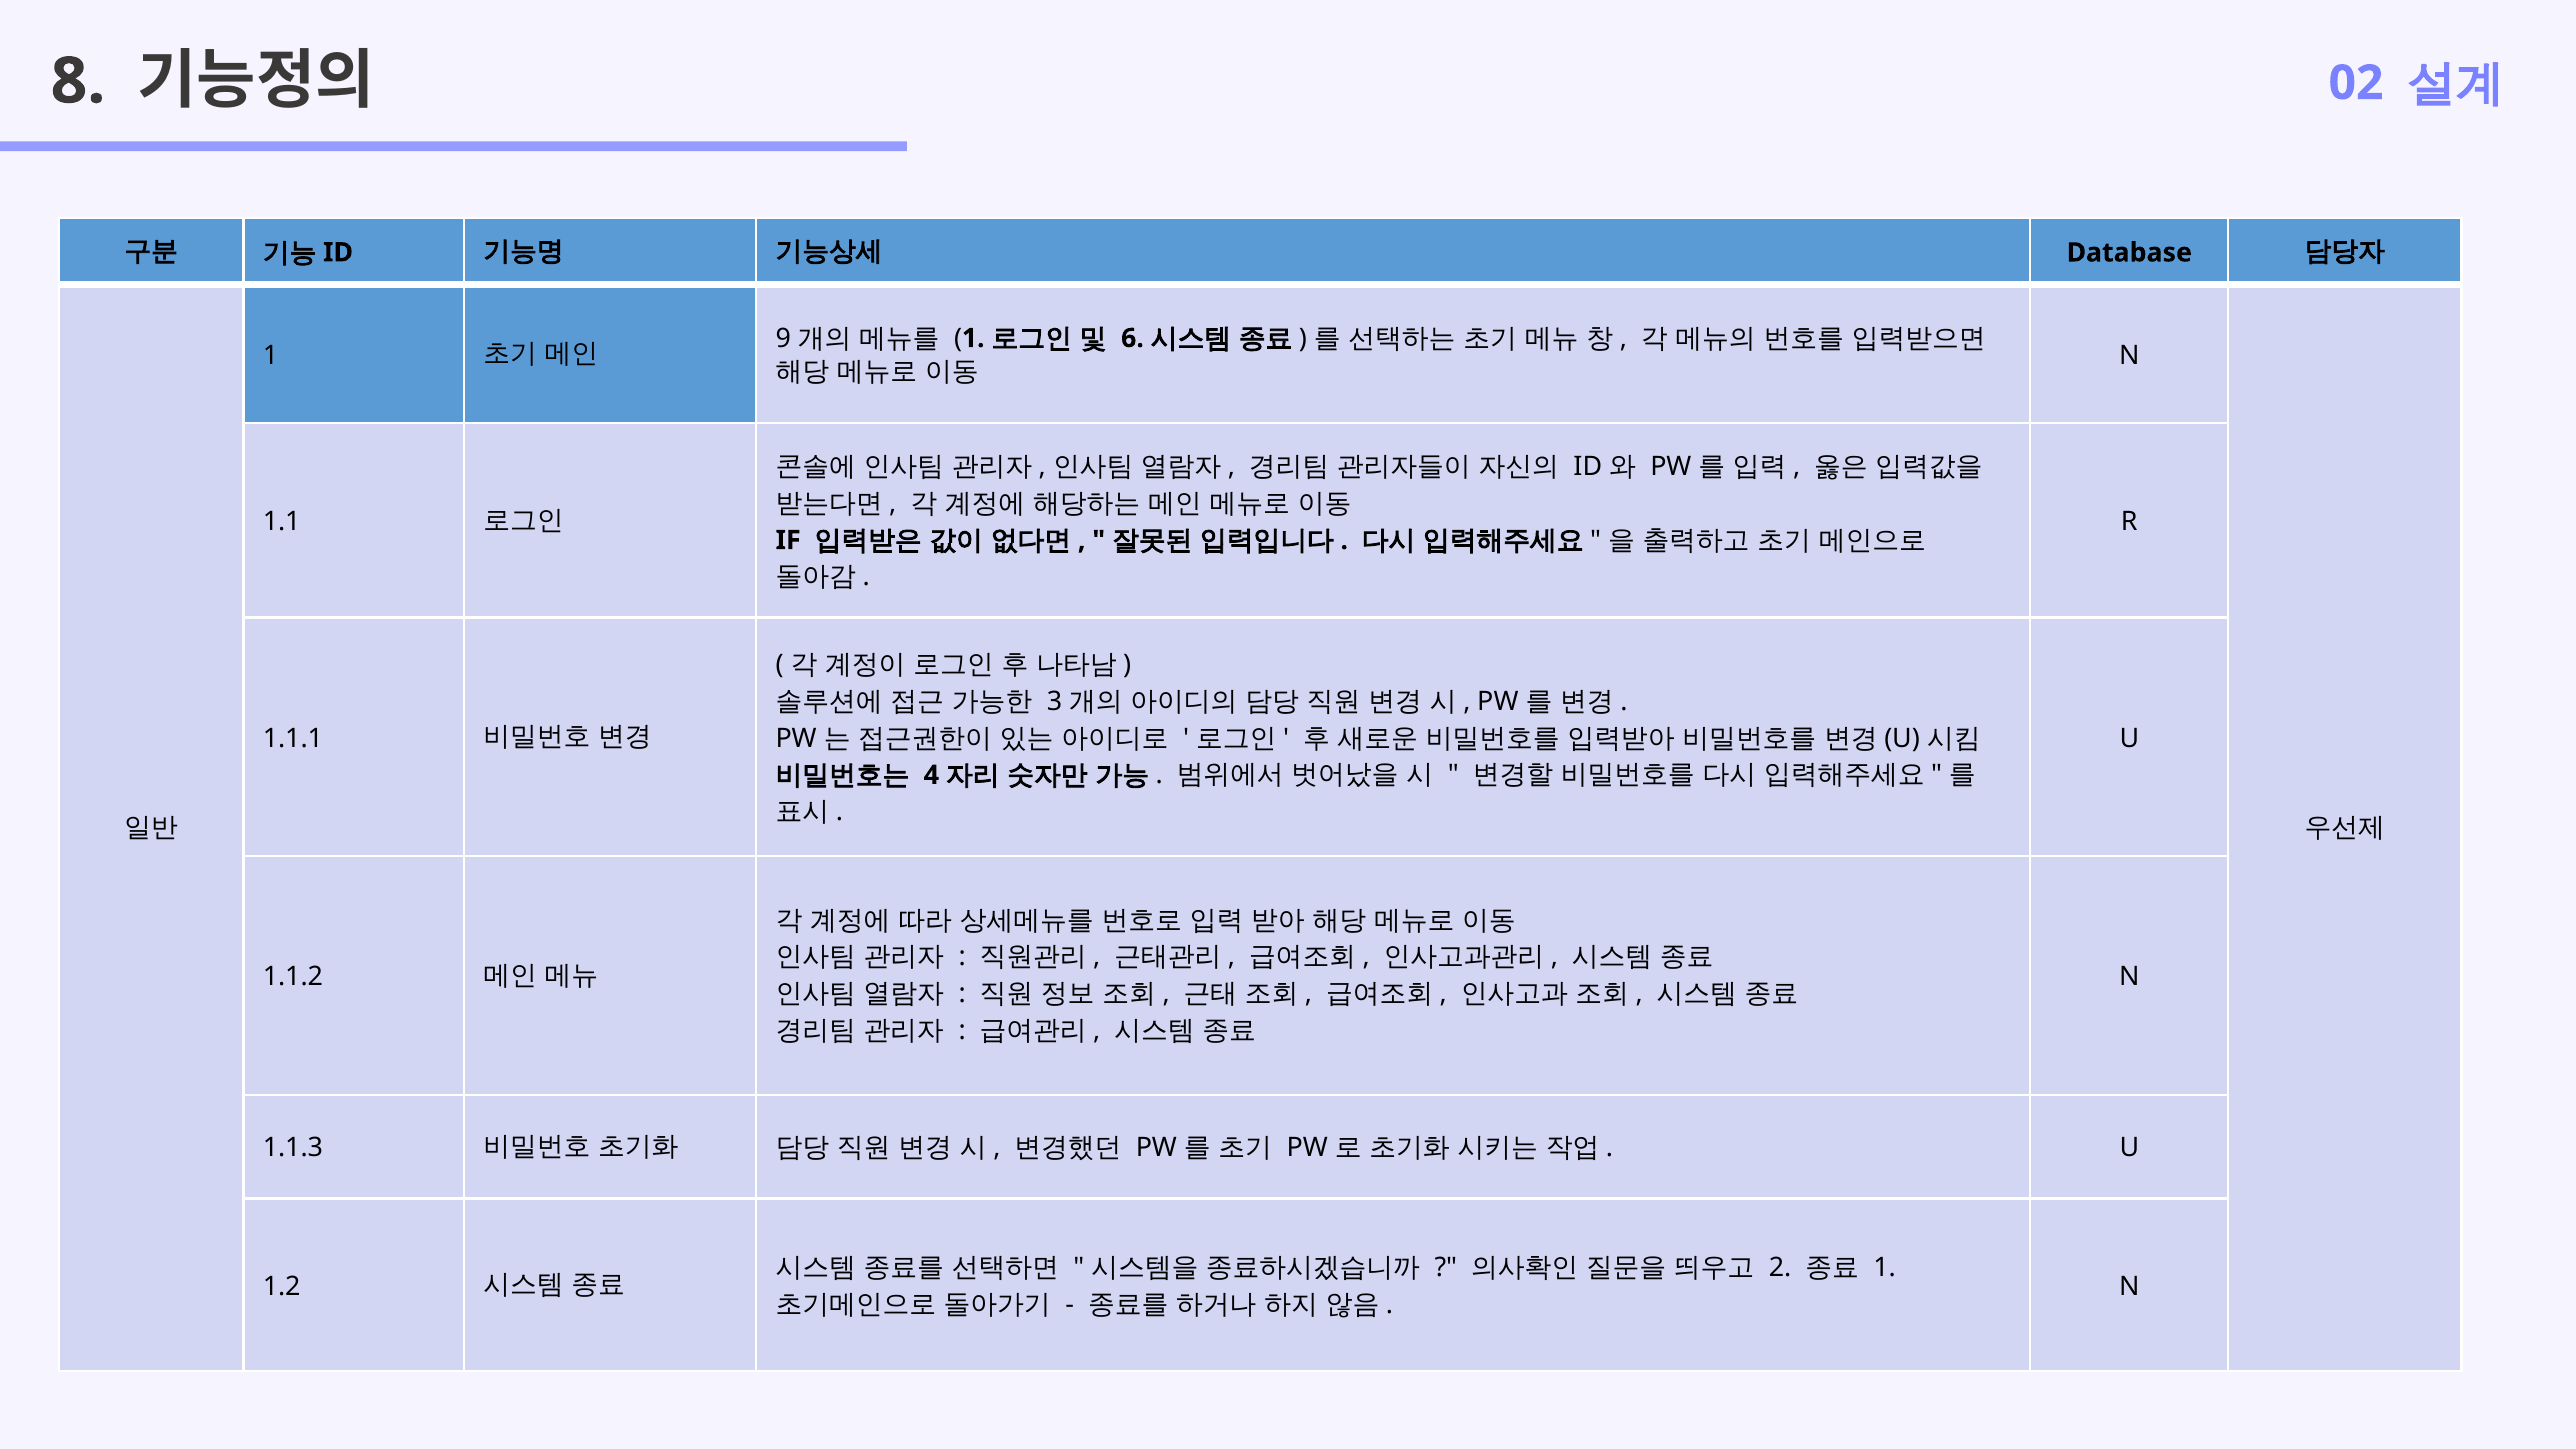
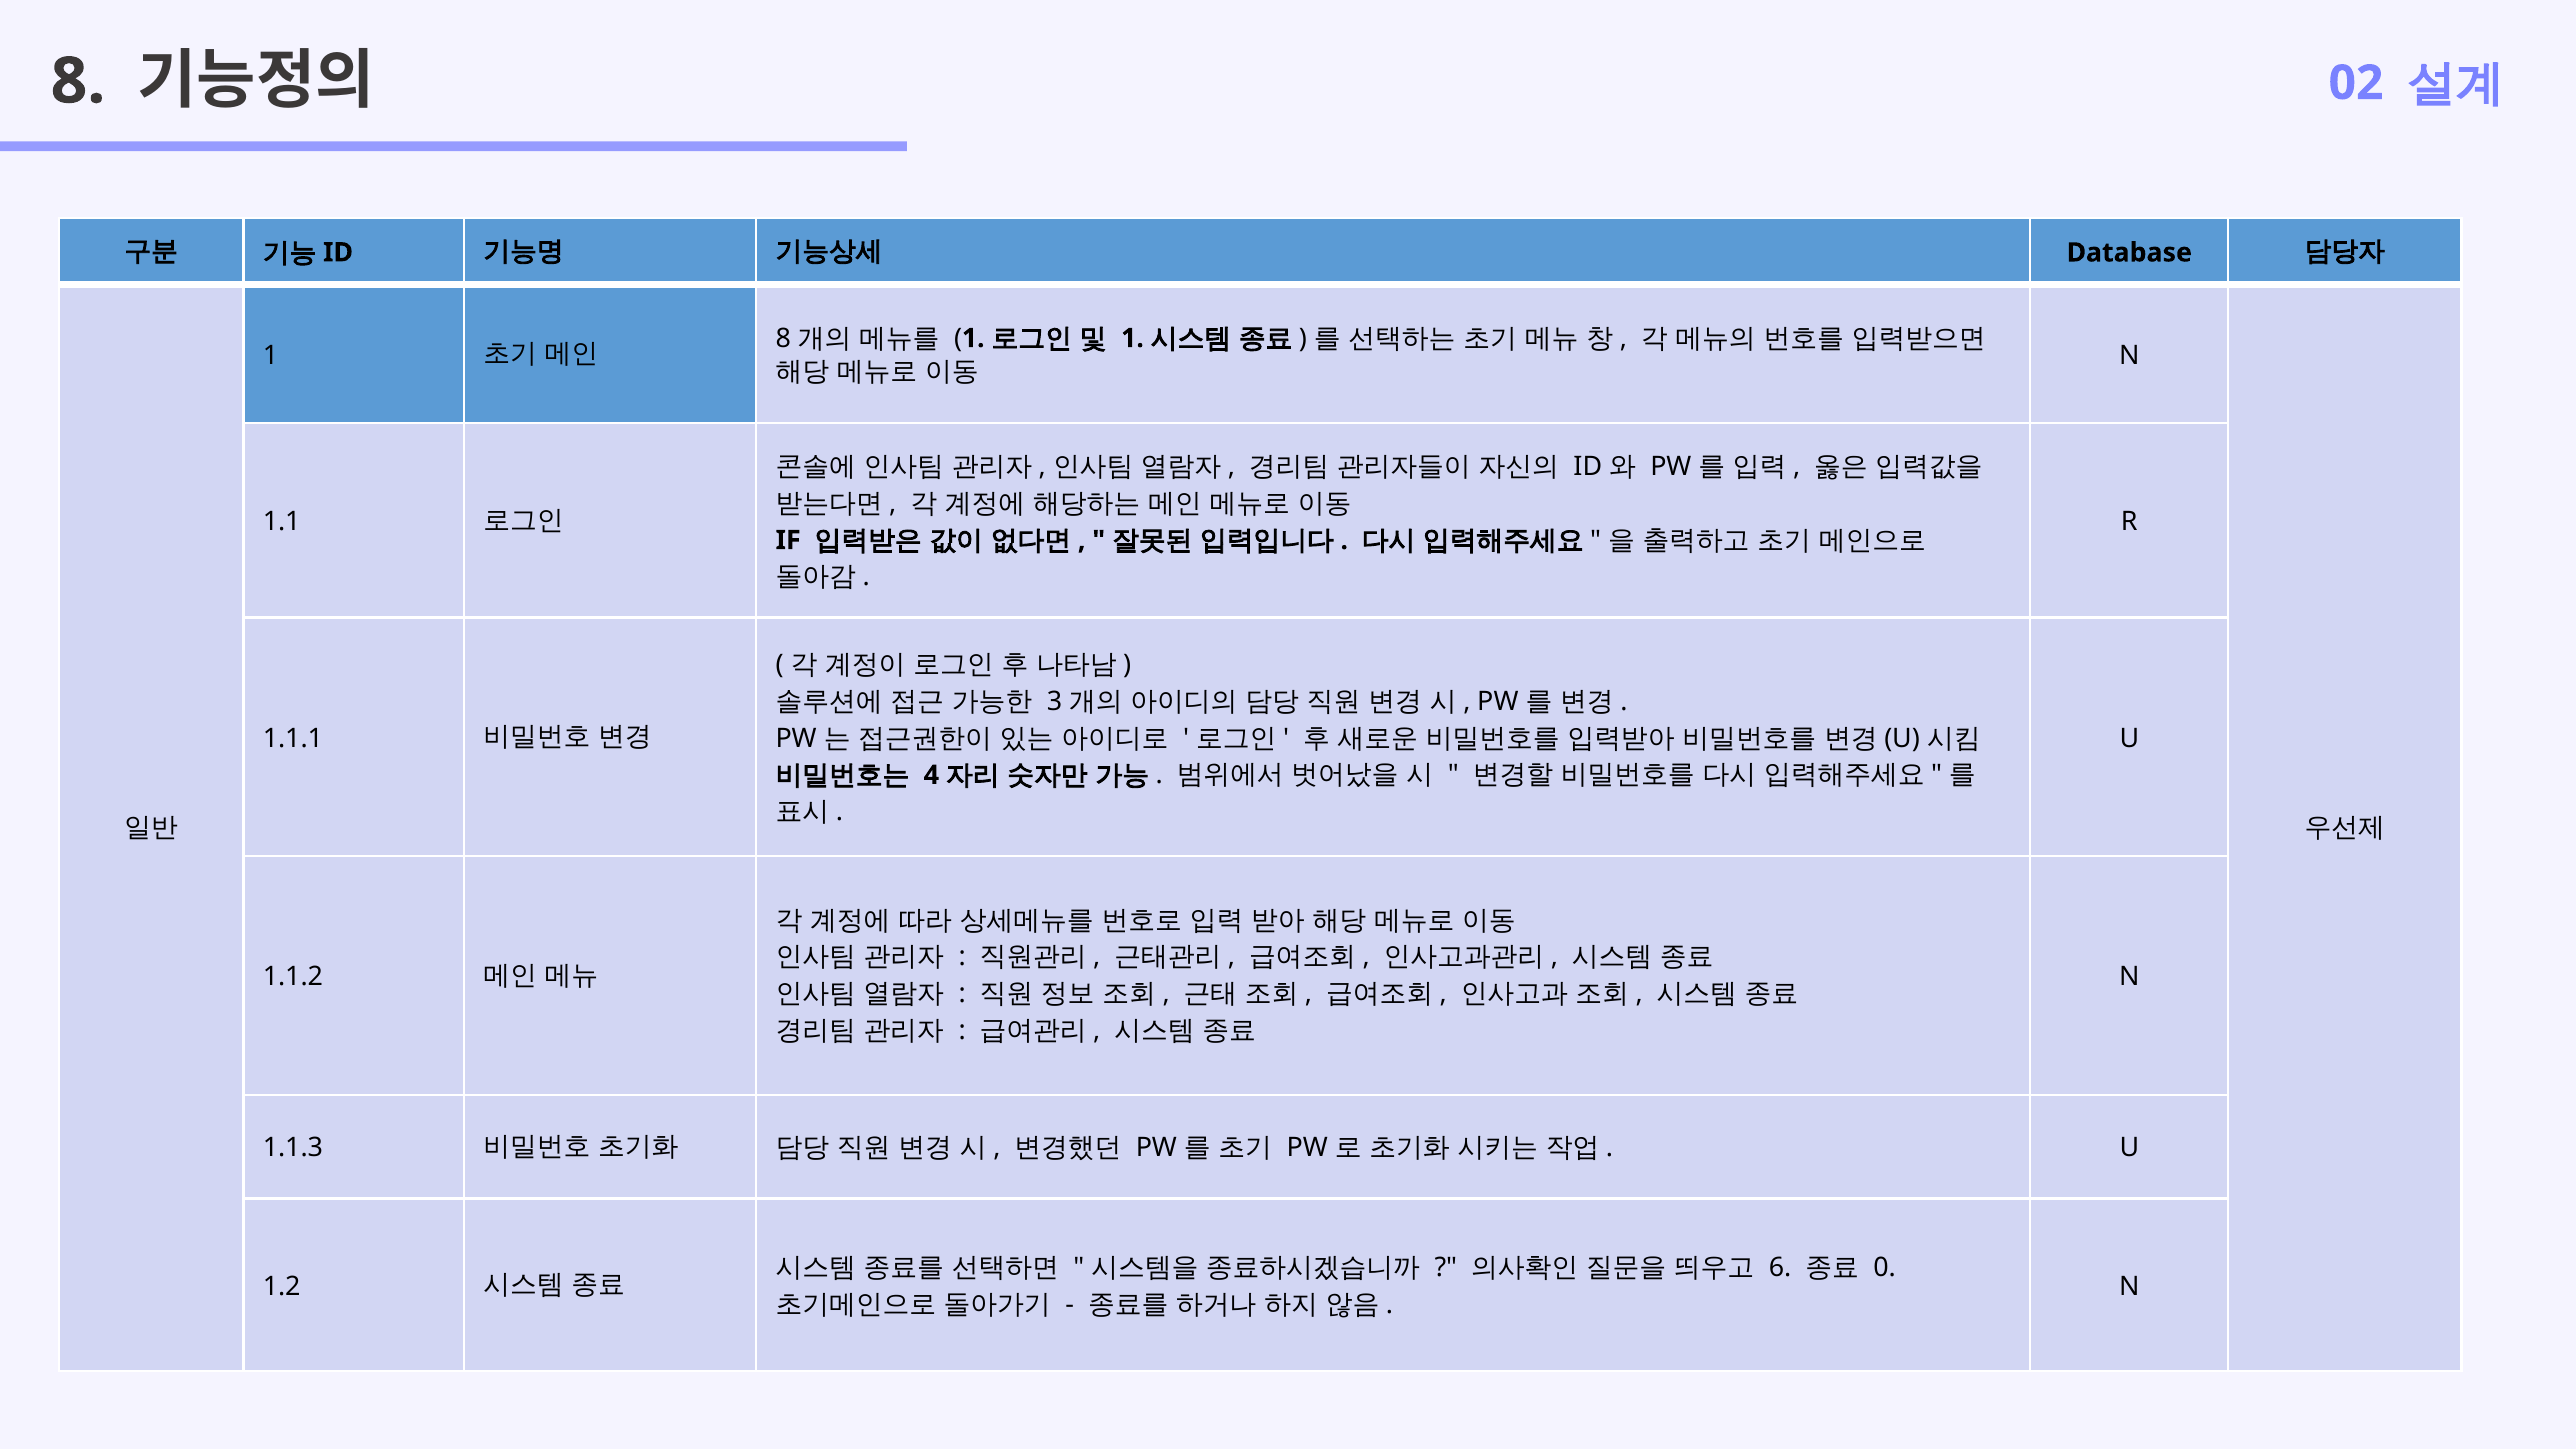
9 at (783, 338): 9 -> 8
6 at (1132, 338): 6 -> 1
2: 2 -> 6
1 at (1885, 1268): 1 -> 0
